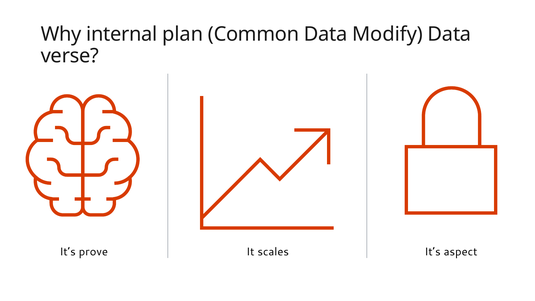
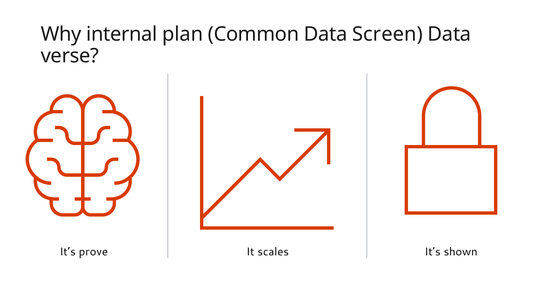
Modify: Modify -> Screen
aspect: aspect -> shown
